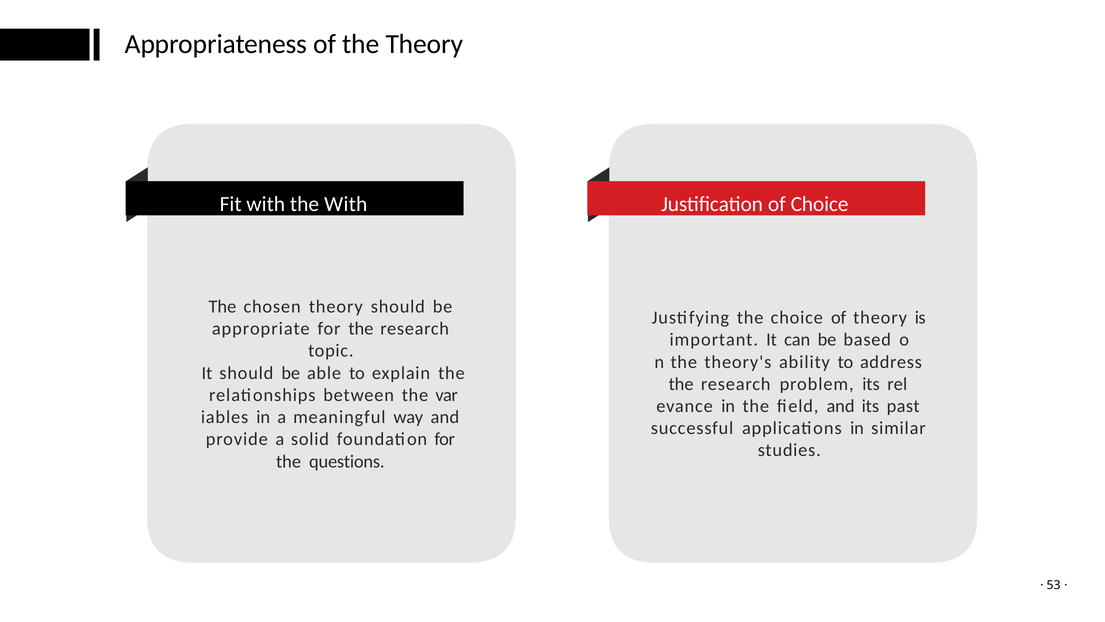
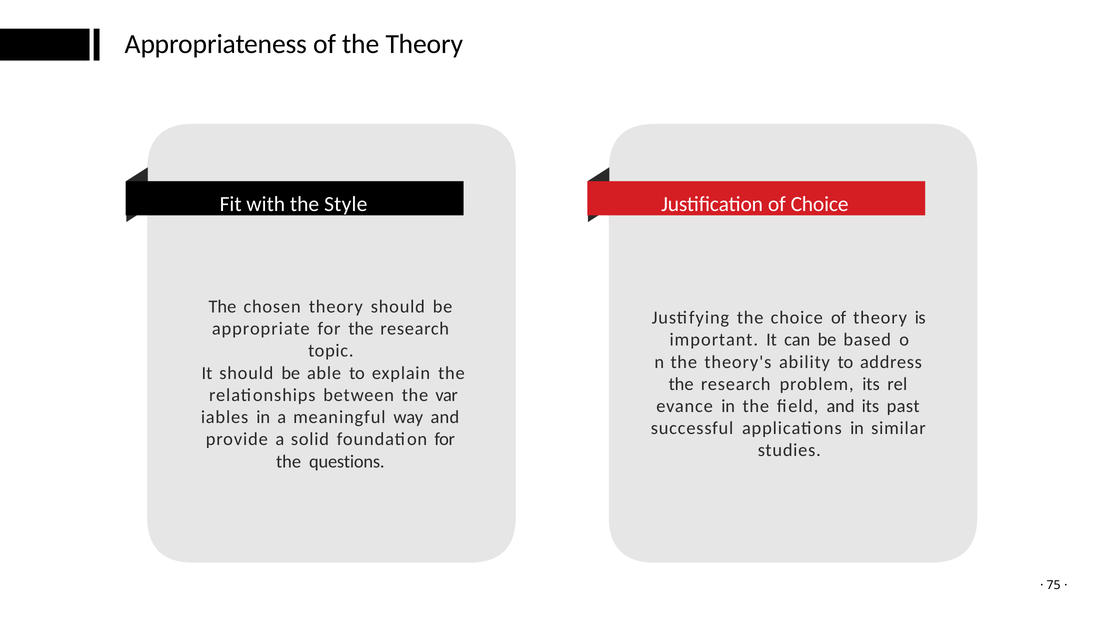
the With: With -> Style
53: 53 -> 75
